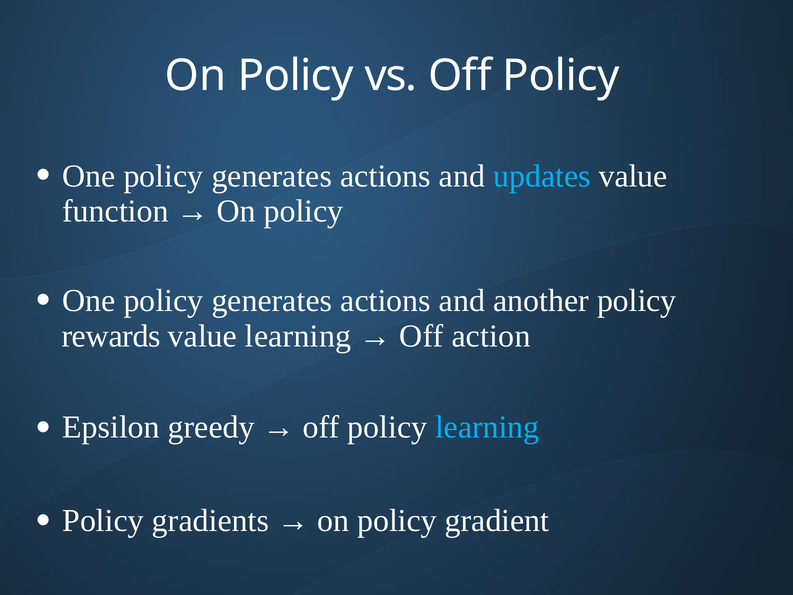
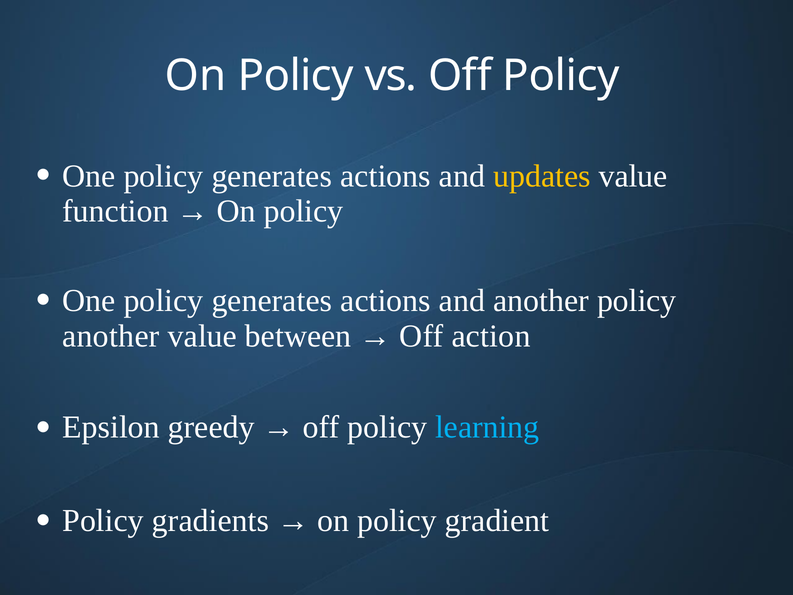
updates colour: light blue -> yellow
rewards at (111, 336): rewards -> another
value learning: learning -> between
